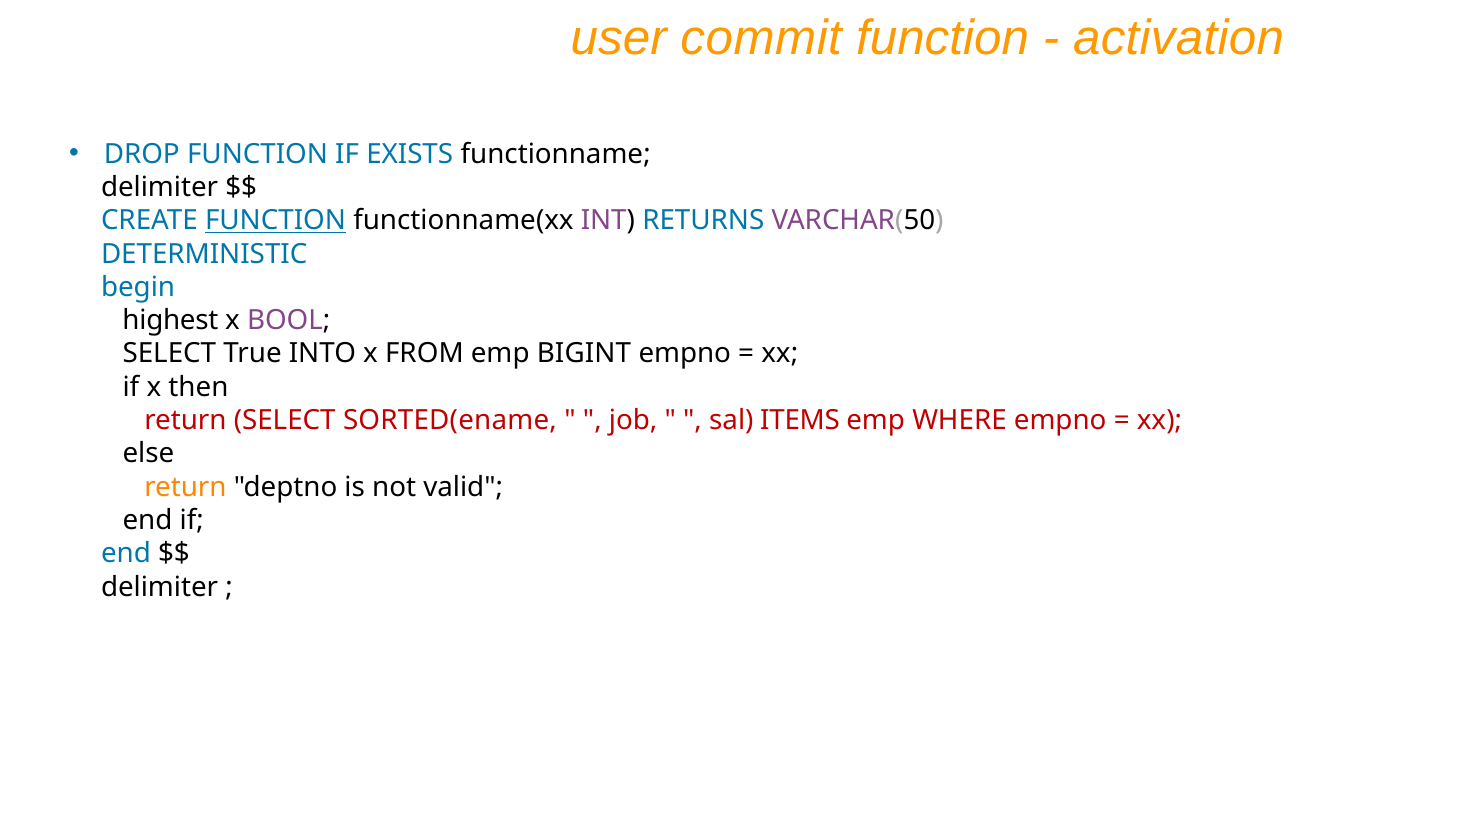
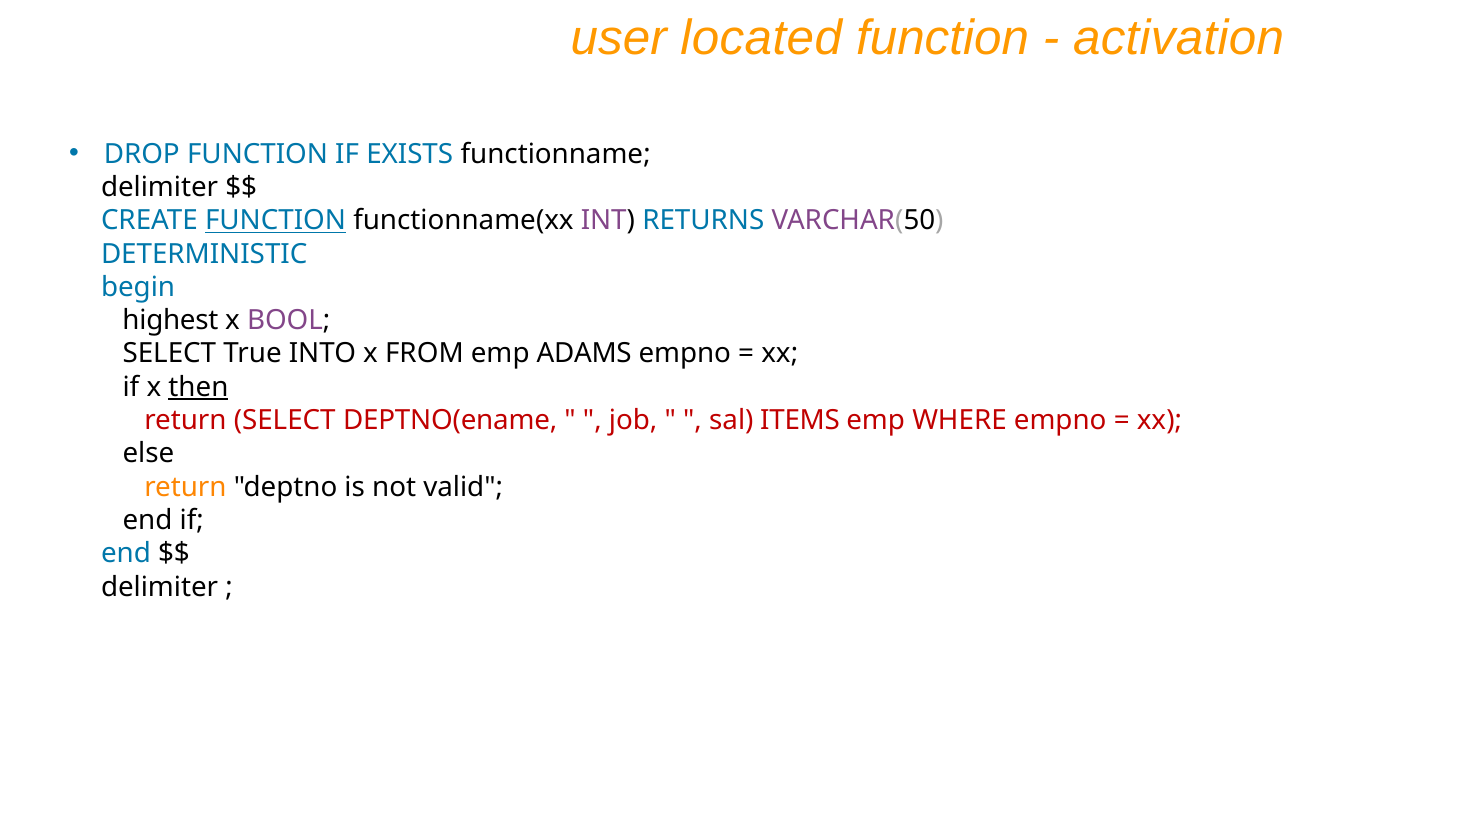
commit: commit -> located
BIGINT: BIGINT -> ADAMS
then underline: none -> present
SORTED(ename: SORTED(ename -> DEPTNO(ename
